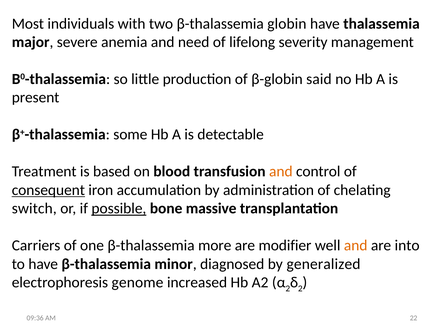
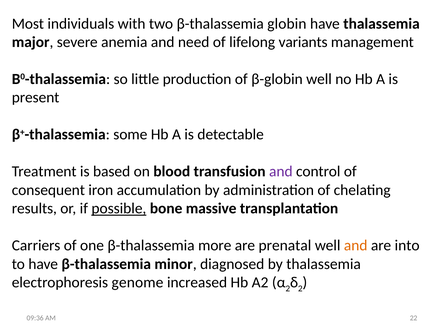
severity: severity -> variants
β-globin said: said -> well
and at (281, 172) colour: orange -> purple
consequent underline: present -> none
switch: switch -> results
modifier: modifier -> prenatal
by generalized: generalized -> thalassemia
